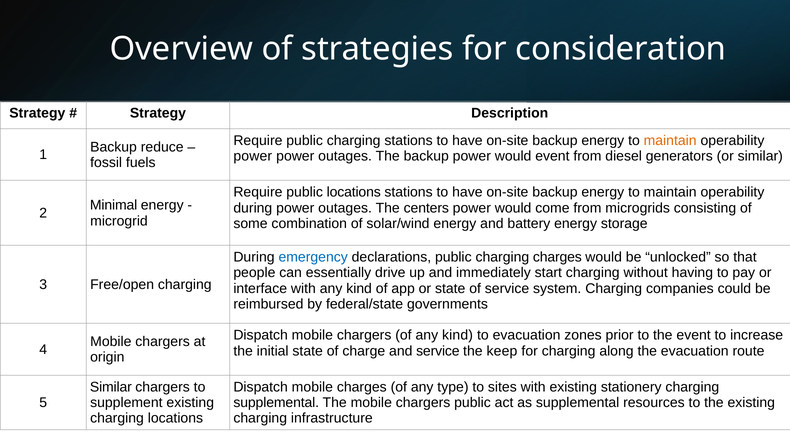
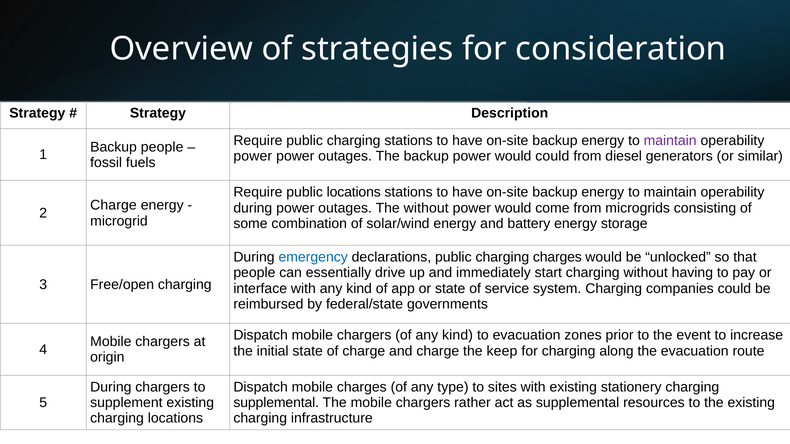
maintain at (670, 141) colour: orange -> purple
Backup reduce: reduce -> people
would event: event -> could
Minimal at (114, 205): Minimal -> Charge
The centers: centers -> without
and service: service -> charge
Similar at (111, 387): Similar -> During
chargers public: public -> rather
